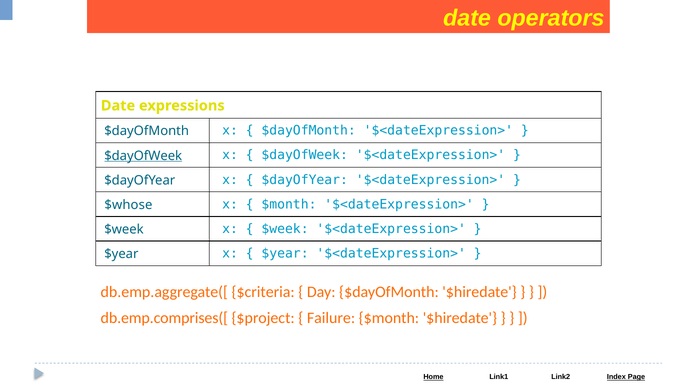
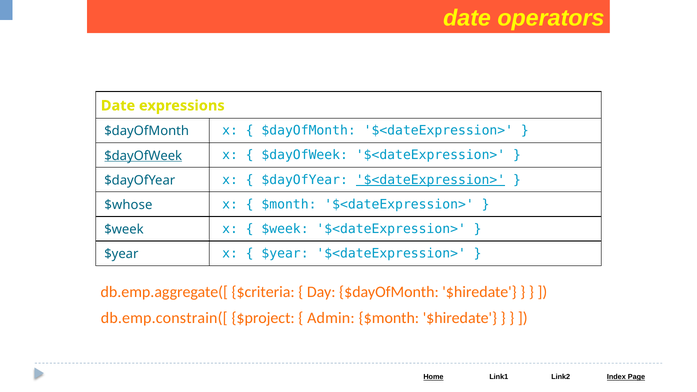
$<dateExpression> at (431, 180) underline: none -> present
db.emp.comprises([: db.emp.comprises([ -> db.emp.constrain([
Failure: Failure -> Admin
